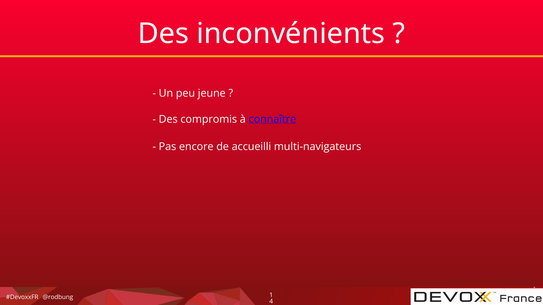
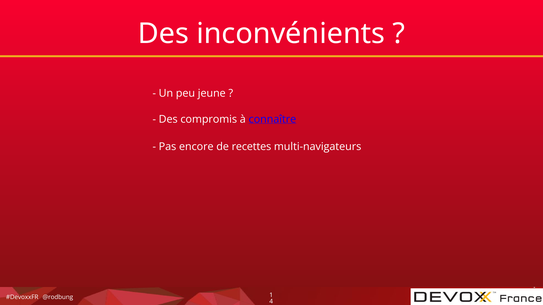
accueilli: accueilli -> recettes
